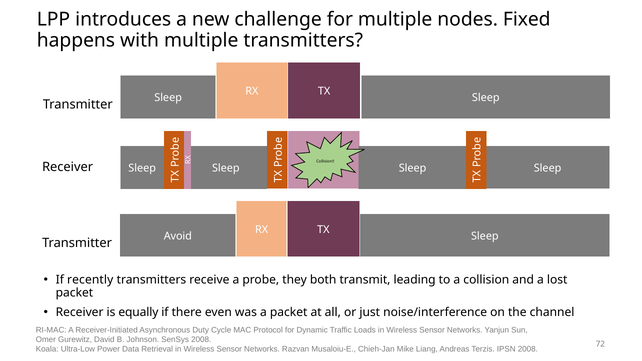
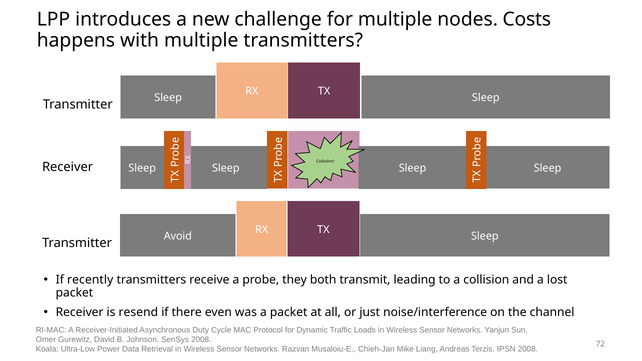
Fixed: Fixed -> Costs
equally: equally -> resend
